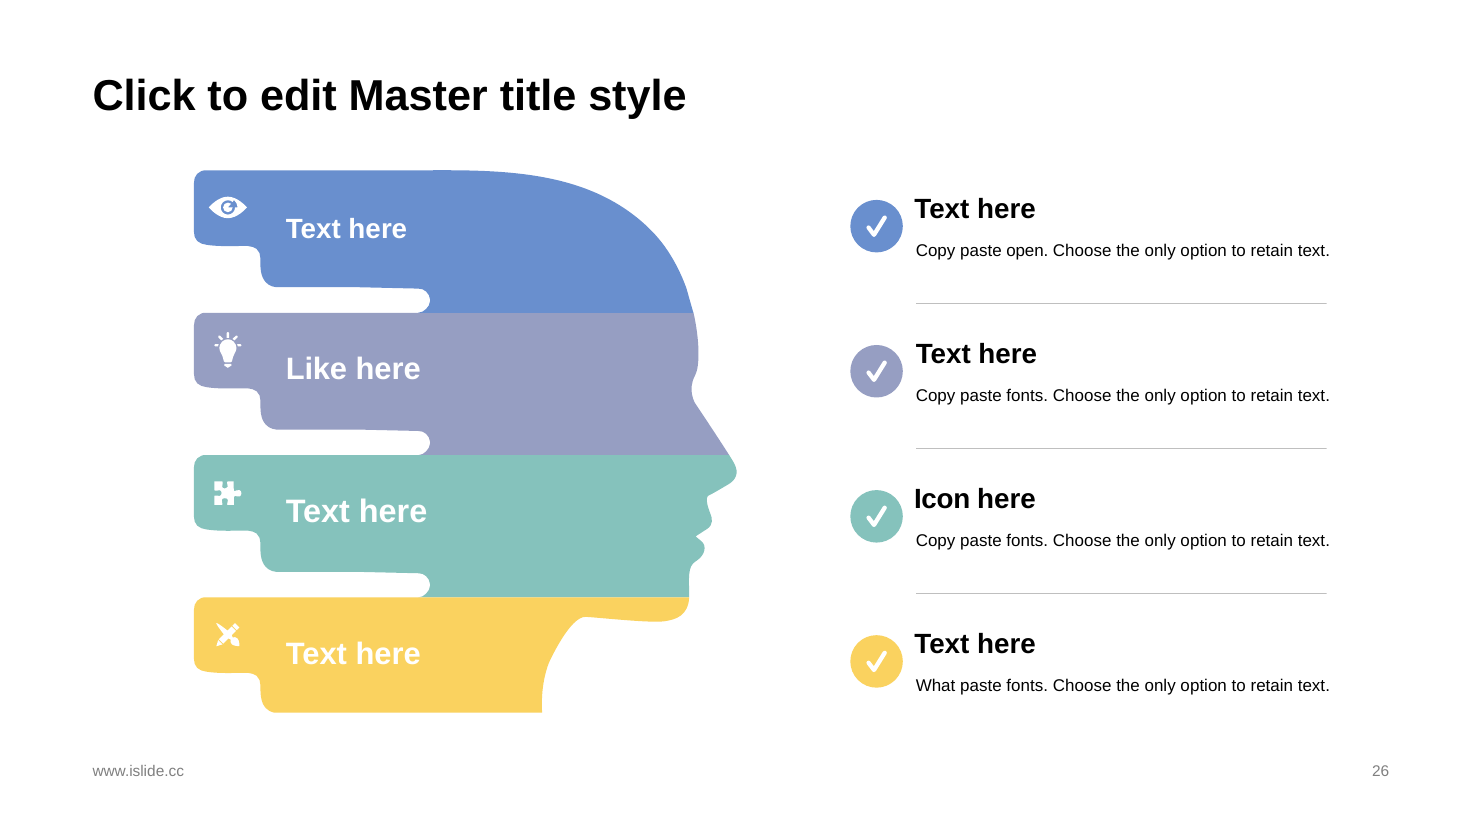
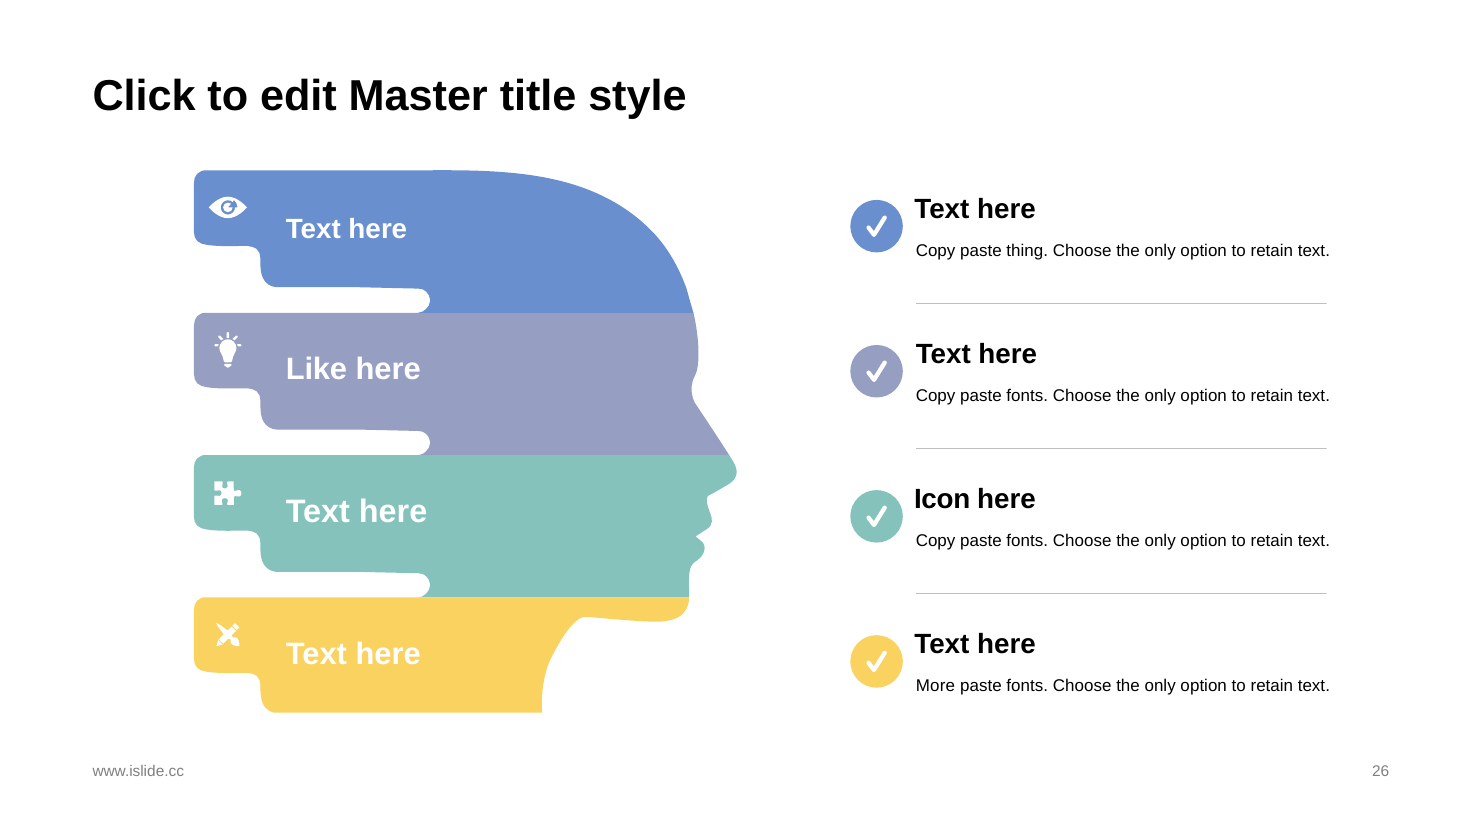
open: open -> thing
What: What -> More
